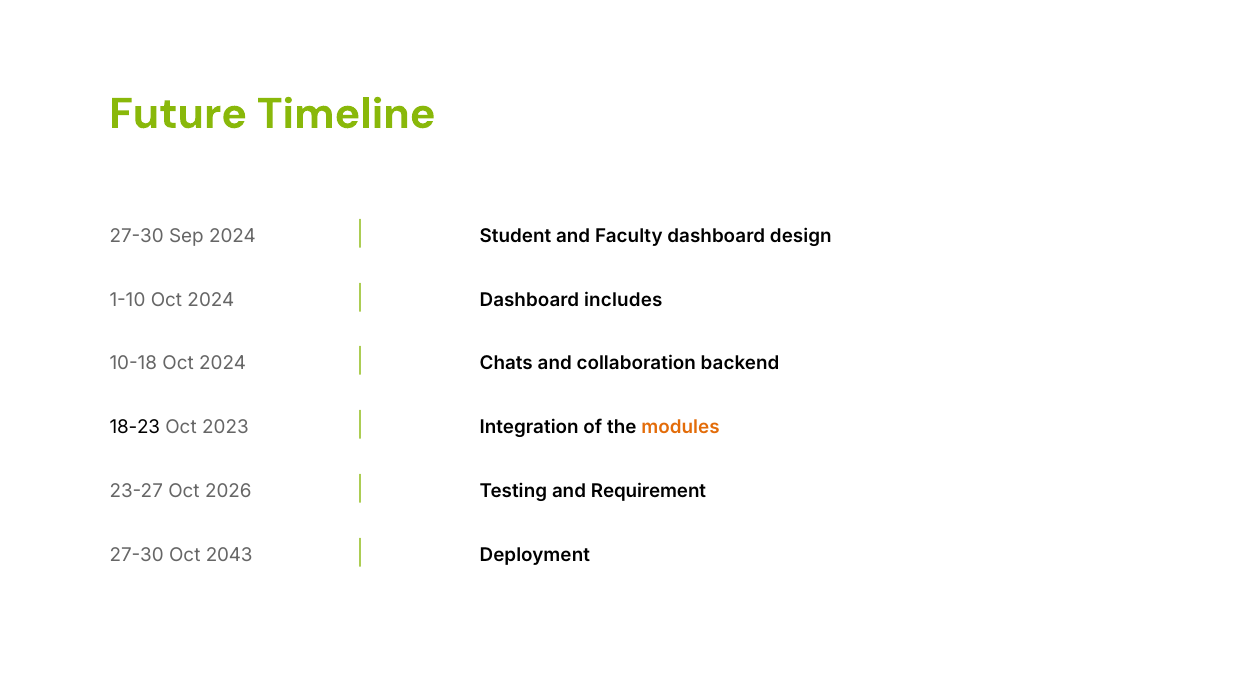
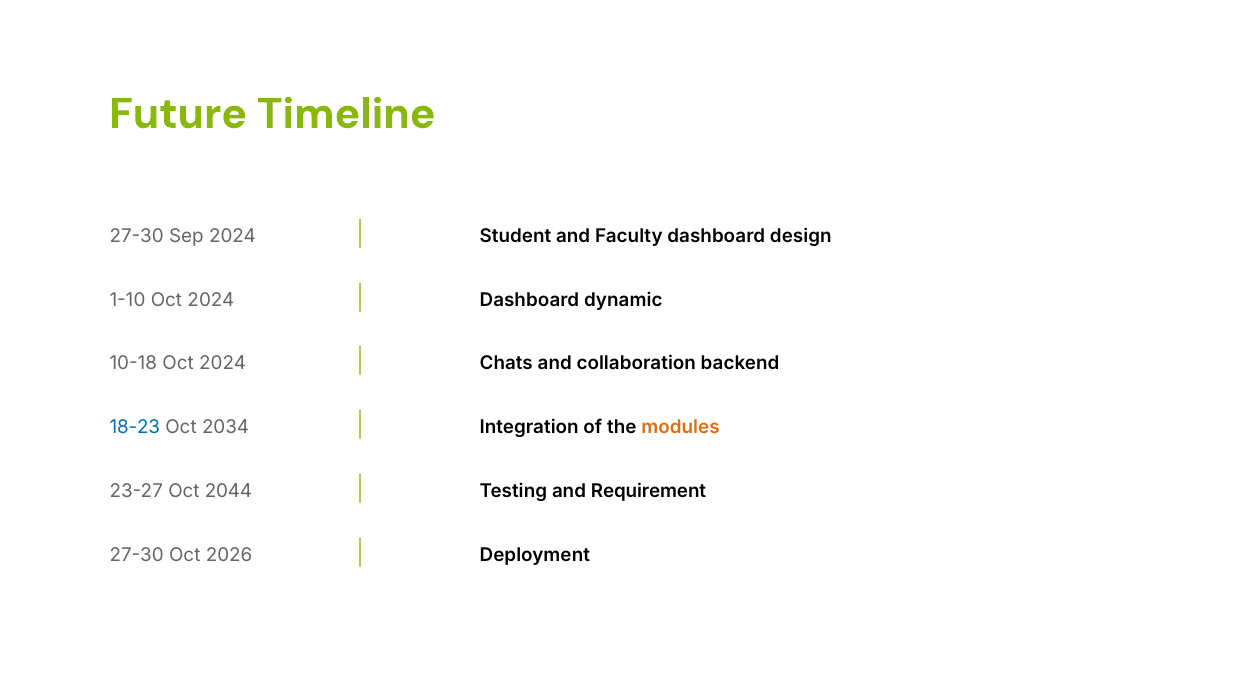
includes: includes -> dynamic
18-23 colour: black -> blue
2023: 2023 -> 2034
2026: 2026 -> 2044
2043: 2043 -> 2026
